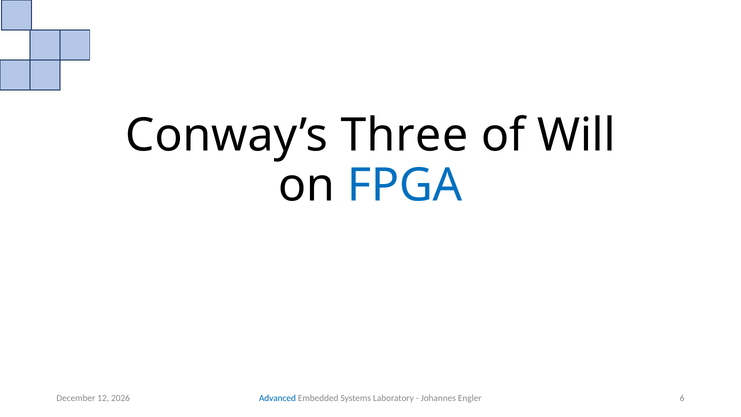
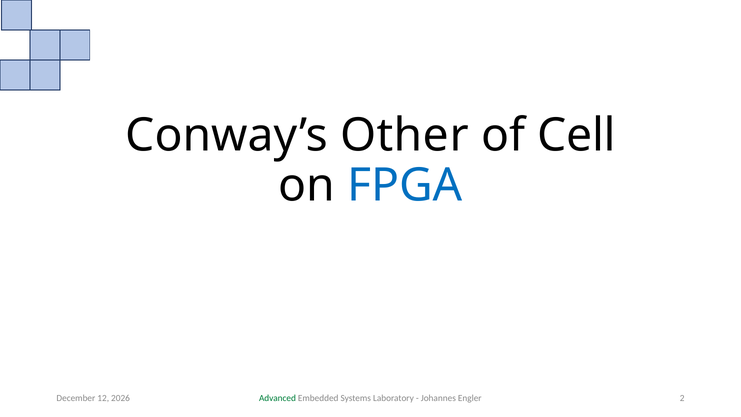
Three: Three -> Other
Will: Will -> Cell
Advanced colour: blue -> green
6: 6 -> 2
